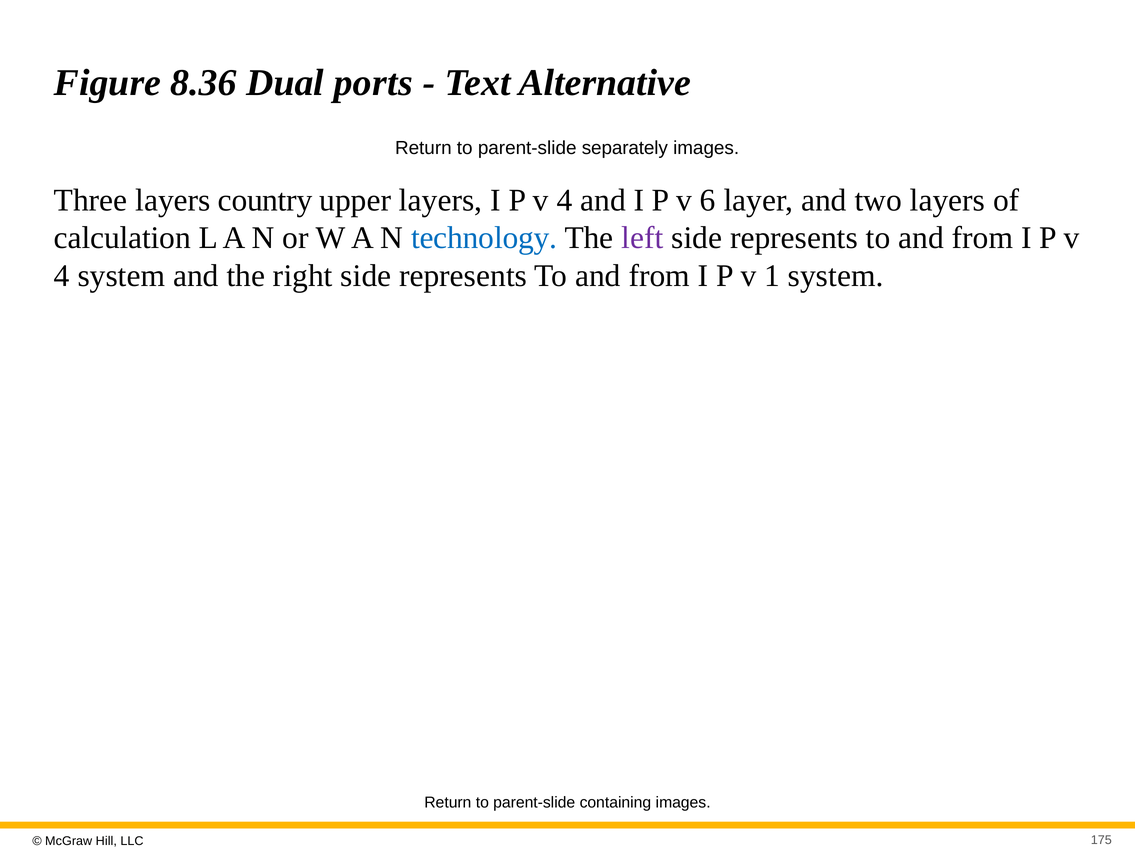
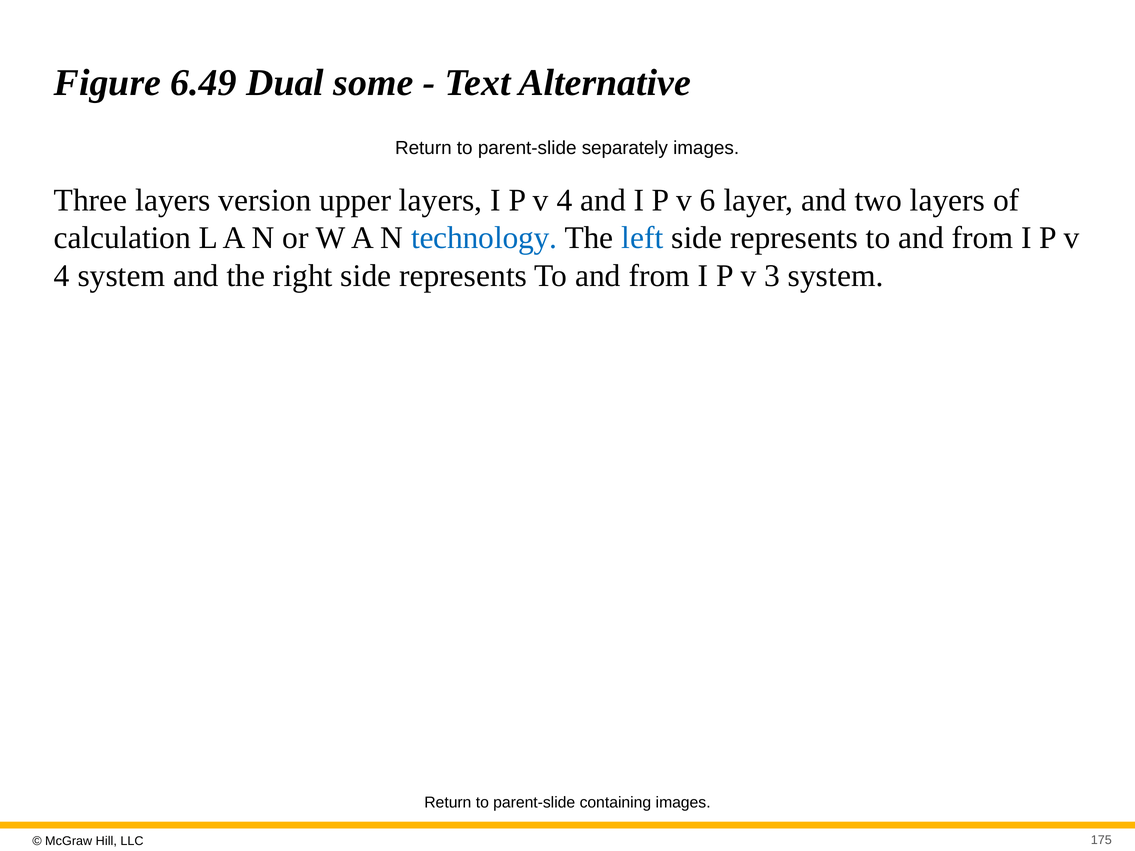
8.36: 8.36 -> 6.49
ports: ports -> some
country: country -> version
left colour: purple -> blue
1: 1 -> 3
